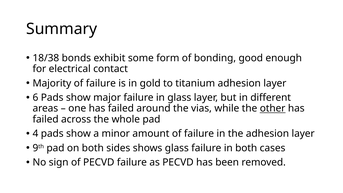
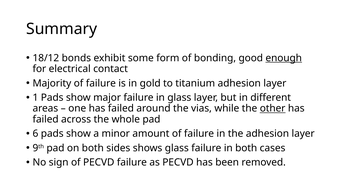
18/38: 18/38 -> 18/12
enough underline: none -> present
6: 6 -> 1
4: 4 -> 6
